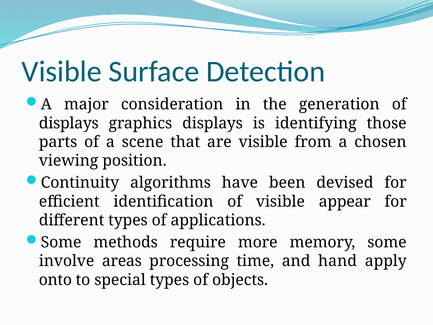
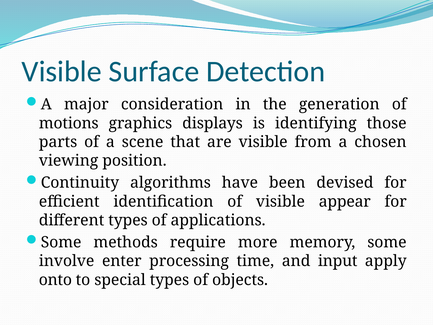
displays at (69, 123): displays -> motions
areas: areas -> enter
hand: hand -> input
